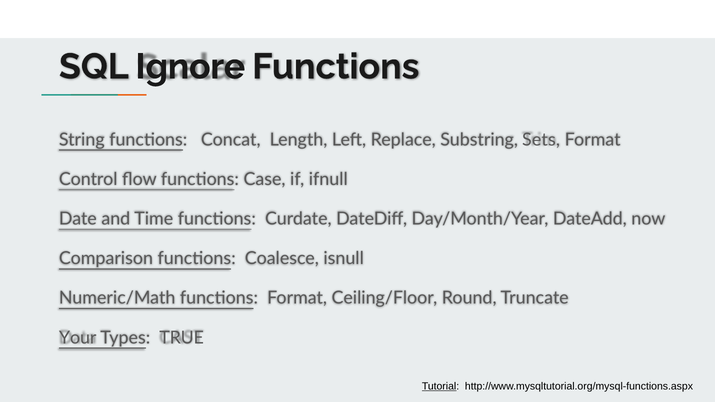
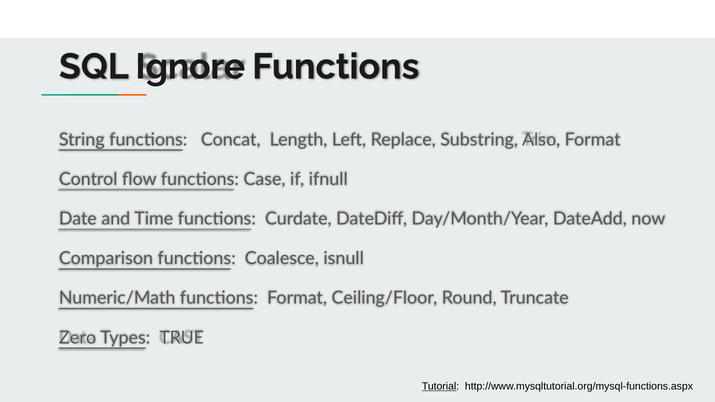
Sets: Sets -> Also
Your: Your -> Zero
